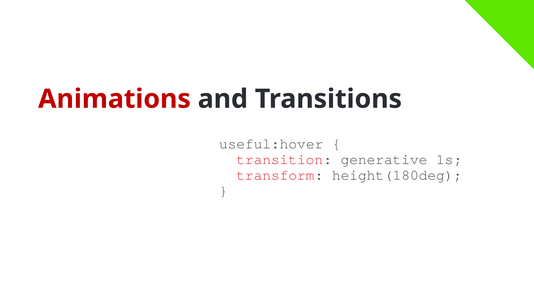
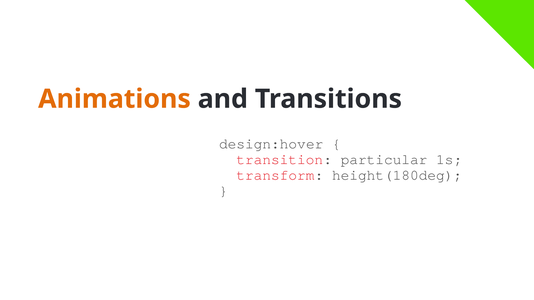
Animations colour: red -> orange
useful:hover: useful:hover -> design:hover
generative: generative -> particular
